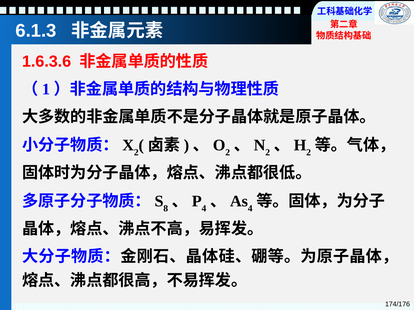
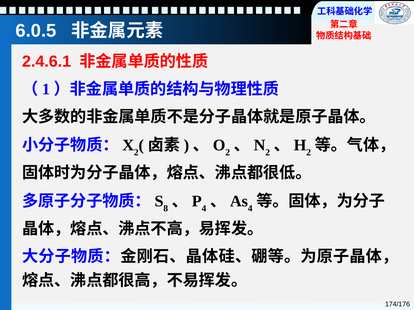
6.1.3: 6.1.3 -> 6.0.5
1.6.3.6: 1.6.3.6 -> 2.4.6.1
